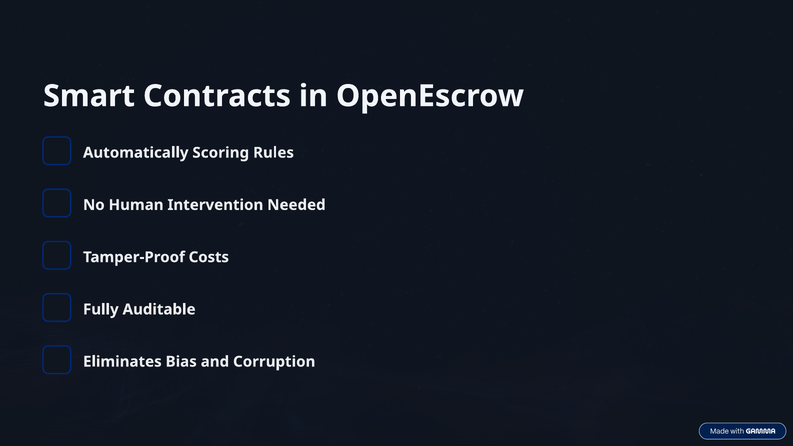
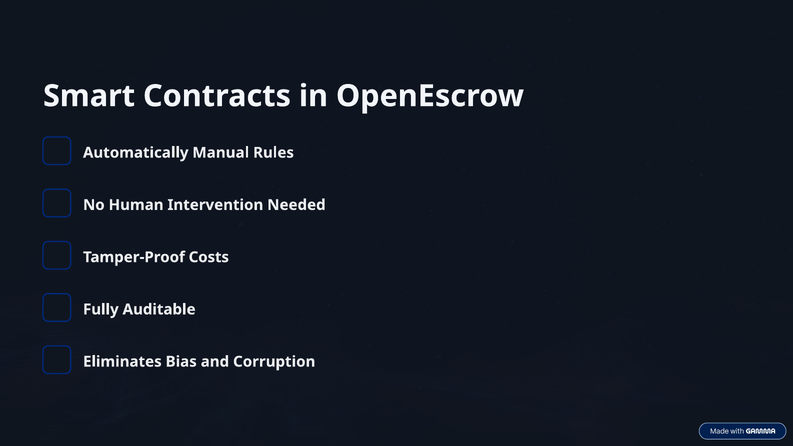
Scoring: Scoring -> Manual
